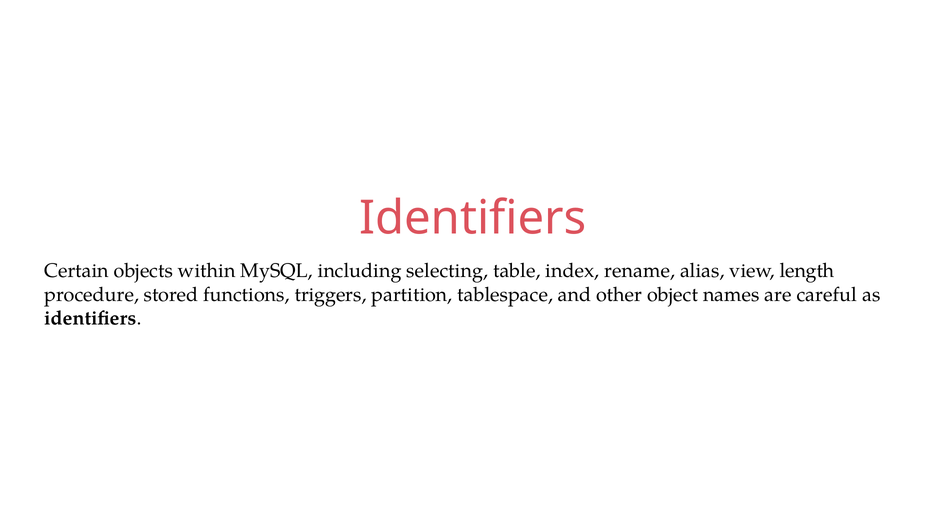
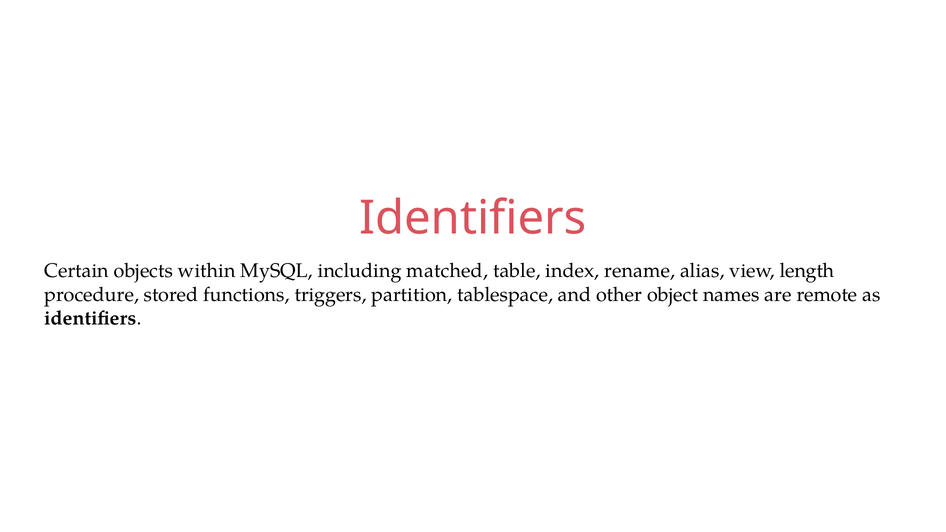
selecting: selecting -> matched
careful: careful -> remote
